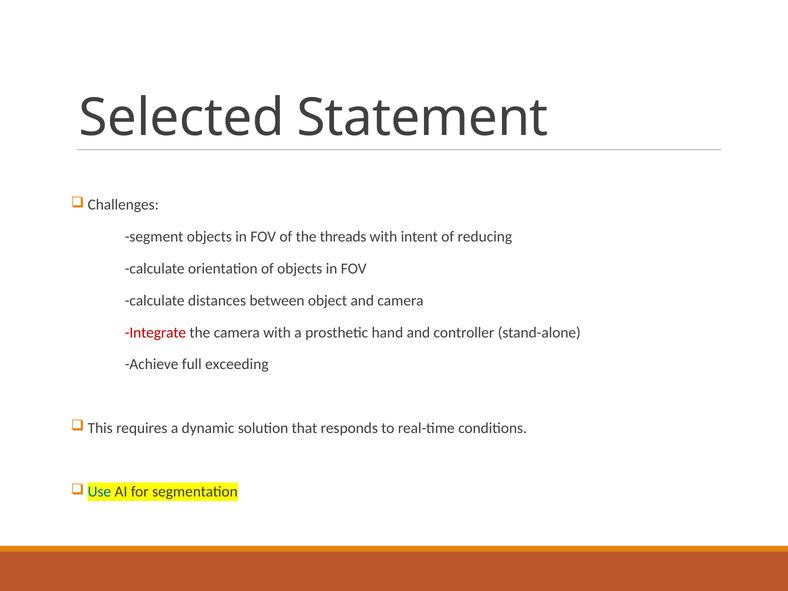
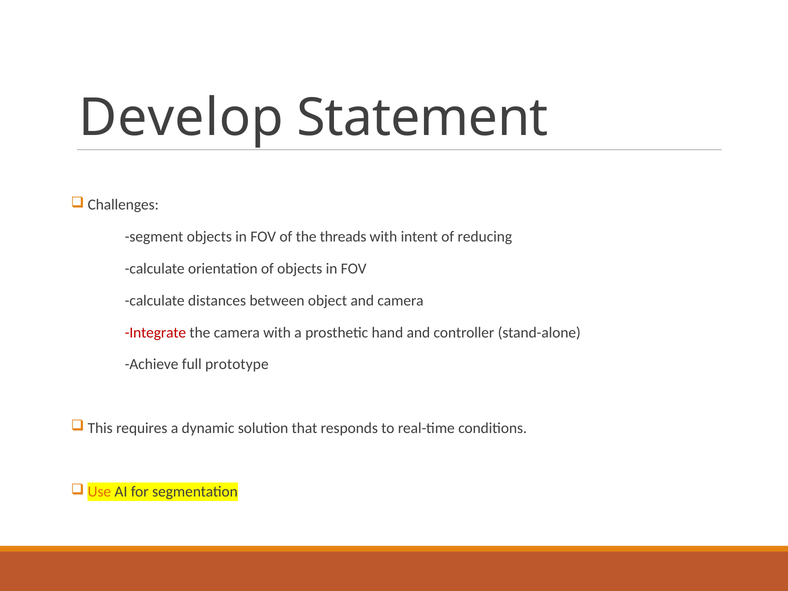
Selected: Selected -> Develop
exceeding: exceeding -> prototype
Use colour: blue -> orange
